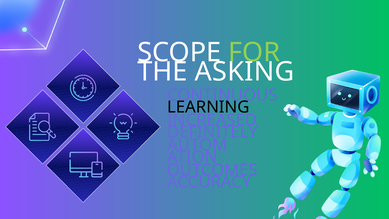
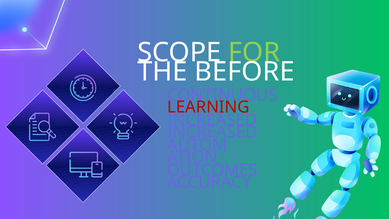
ASKING: ASKING -> BEFORE
LEARNING colour: black -> red
DEFINITELY at (212, 132): DEFINITELY -> INCREASED
